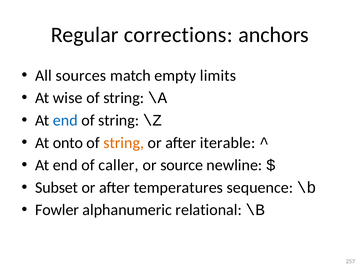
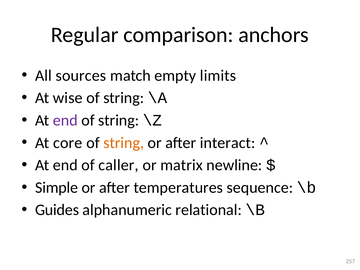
corrections: corrections -> comparison
end at (65, 120) colour: blue -> purple
onto: onto -> core
iterable: iterable -> interact
source: source -> matrix
Subset: Subset -> Simple
Fowler: Fowler -> Guides
